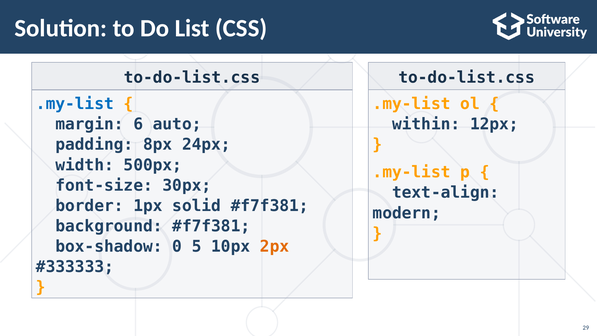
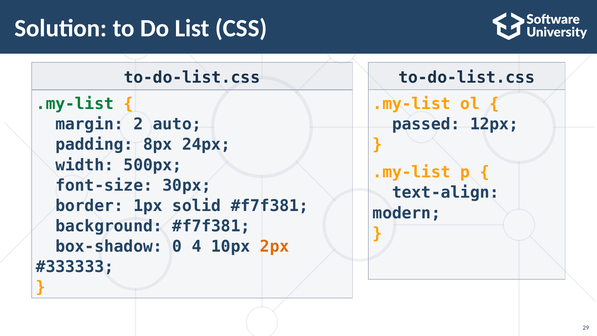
.my-list at (75, 104) colour: blue -> green
within: within -> passed
6: 6 -> 2
5: 5 -> 4
